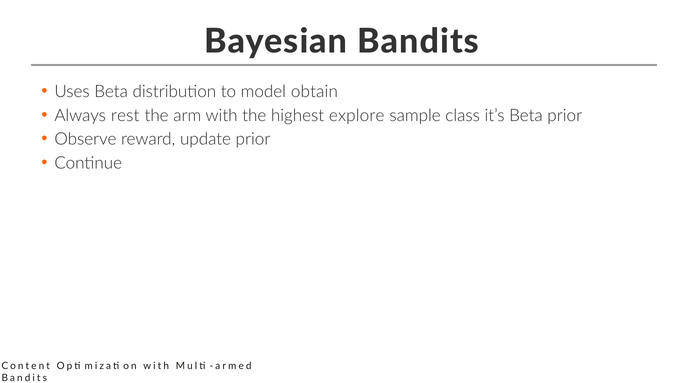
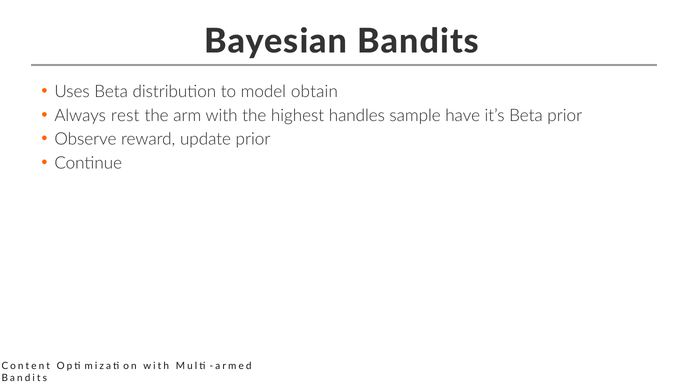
explore: explore -> handles
class: class -> have
